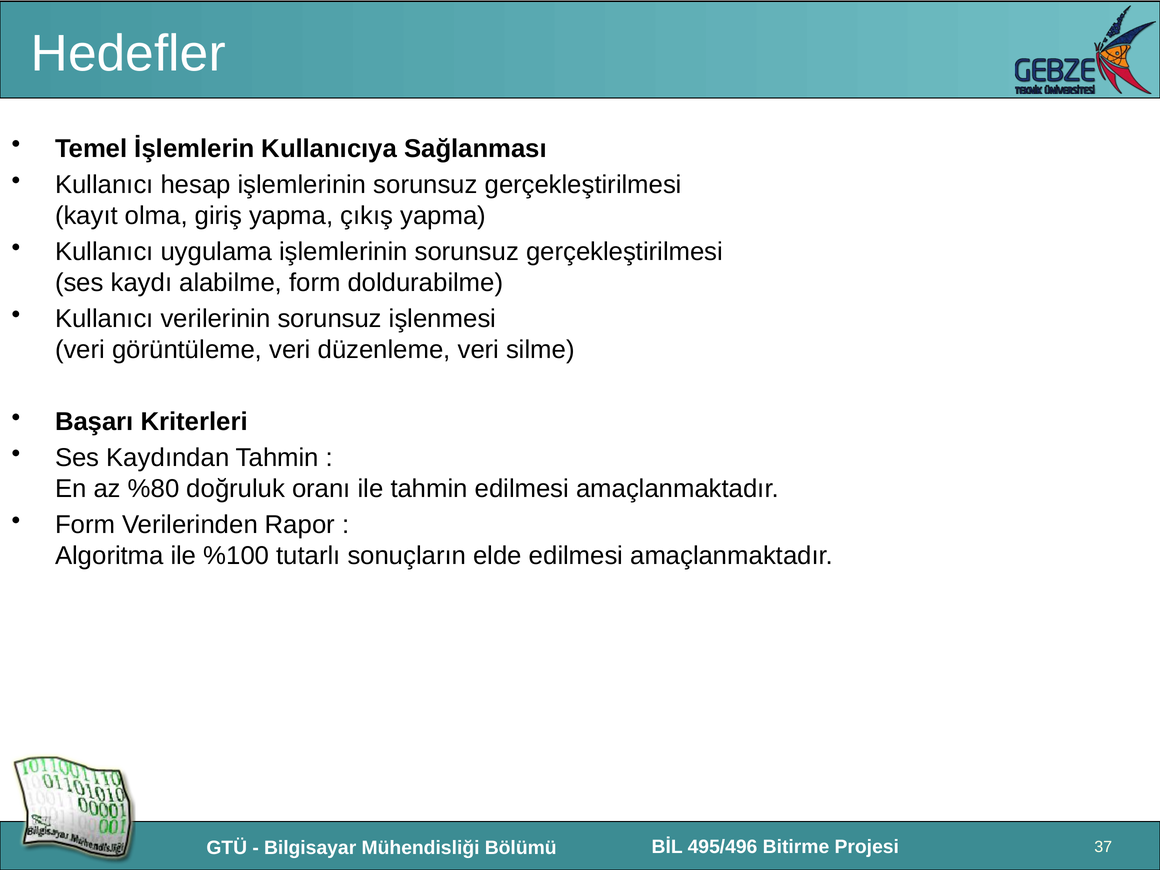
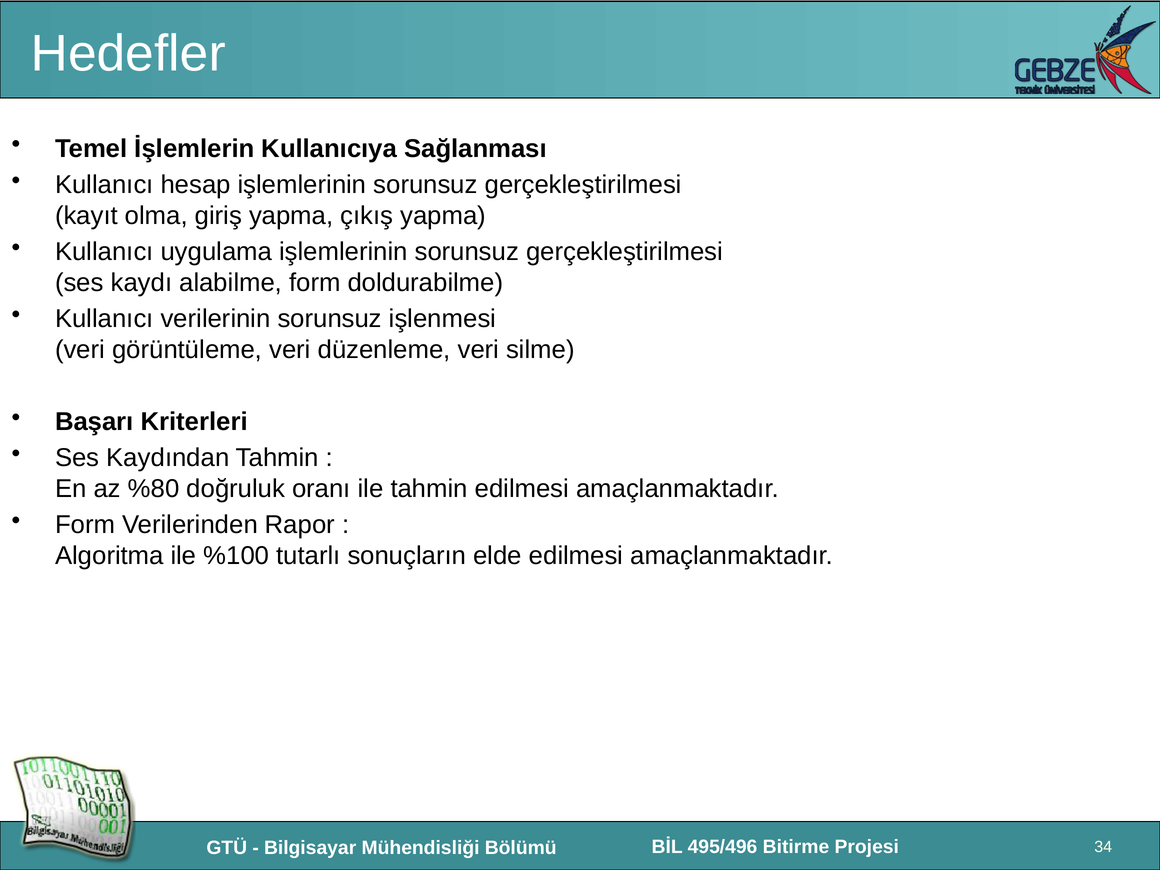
37: 37 -> 34
